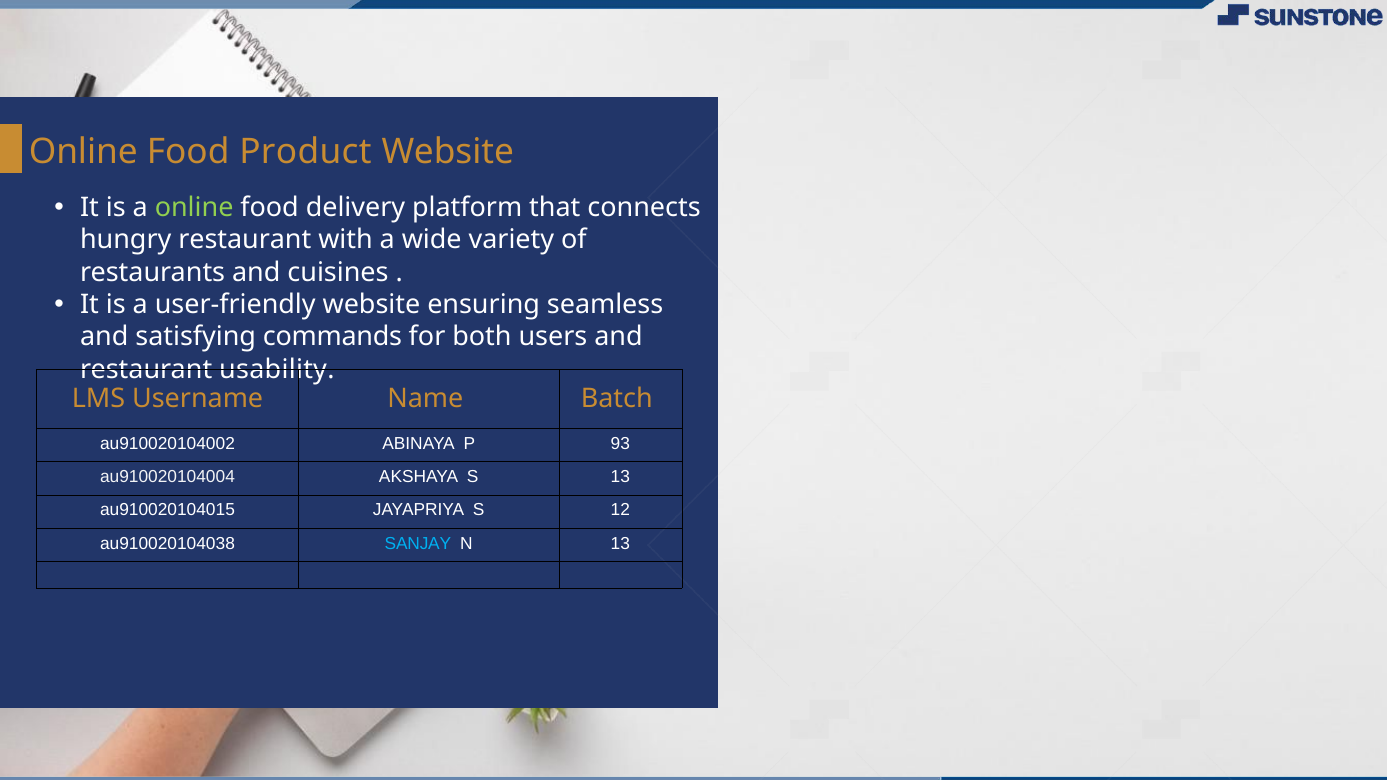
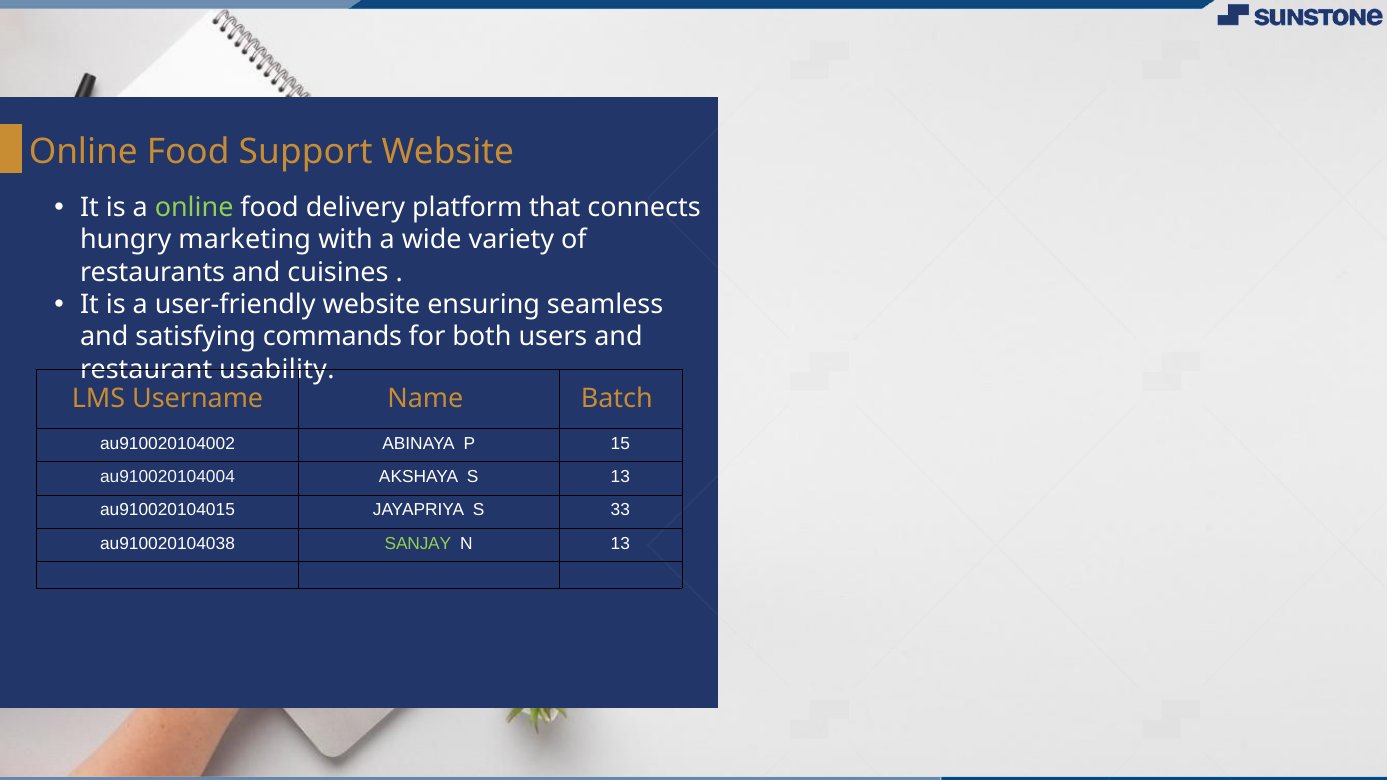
Product: Product -> Support
hungry restaurant: restaurant -> marketing
93: 93 -> 15
12: 12 -> 33
SANJAY colour: light blue -> light green
